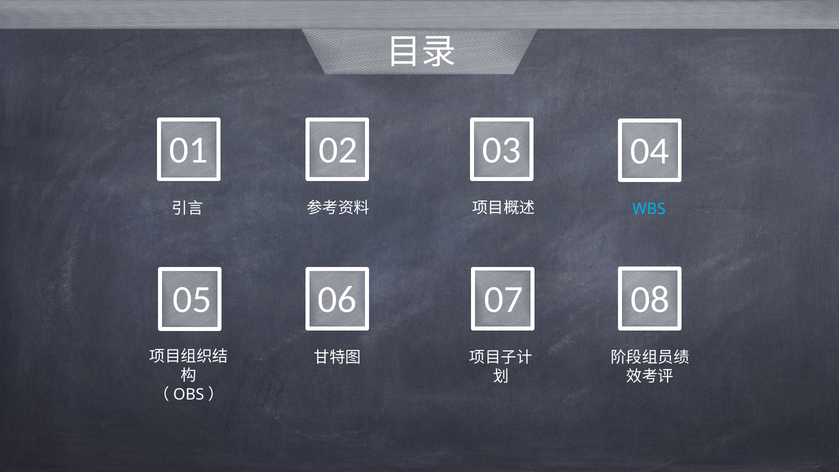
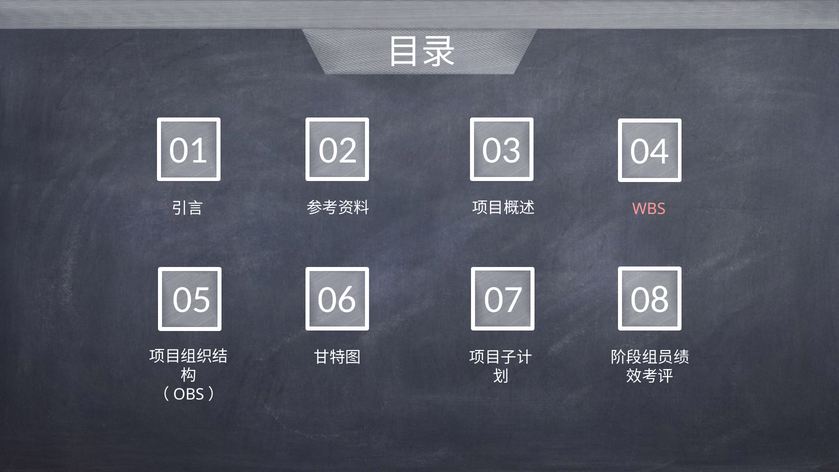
WBS colour: light blue -> pink
